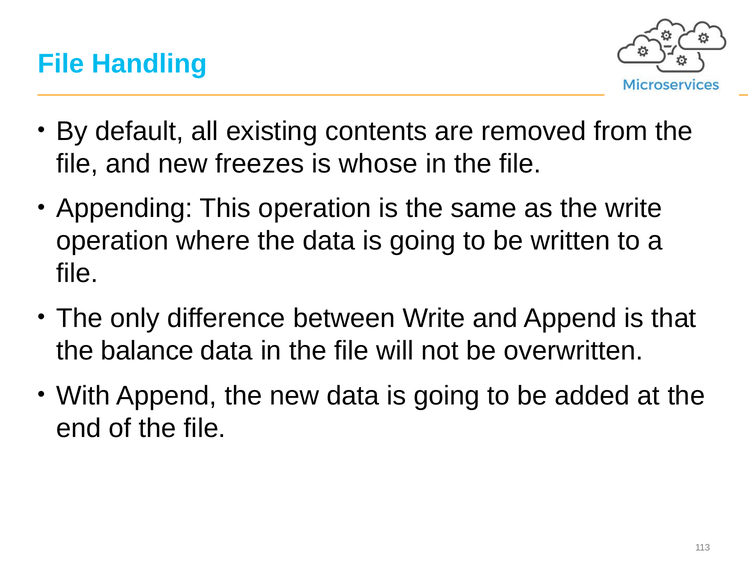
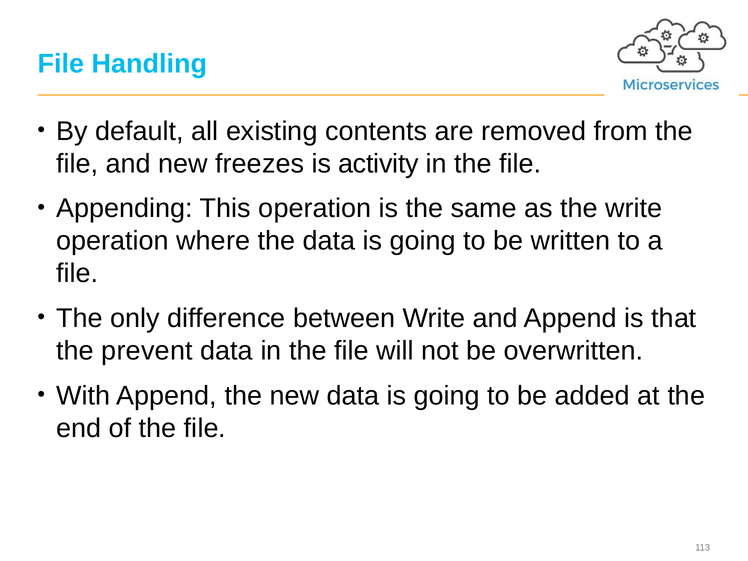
whose: whose -> activity
balance: balance -> prevent
